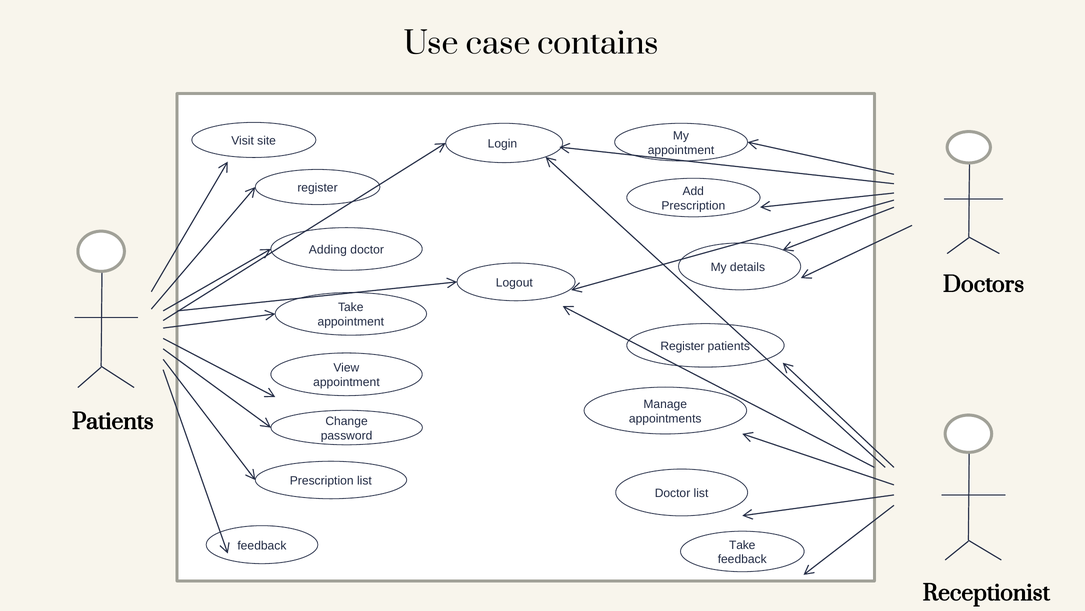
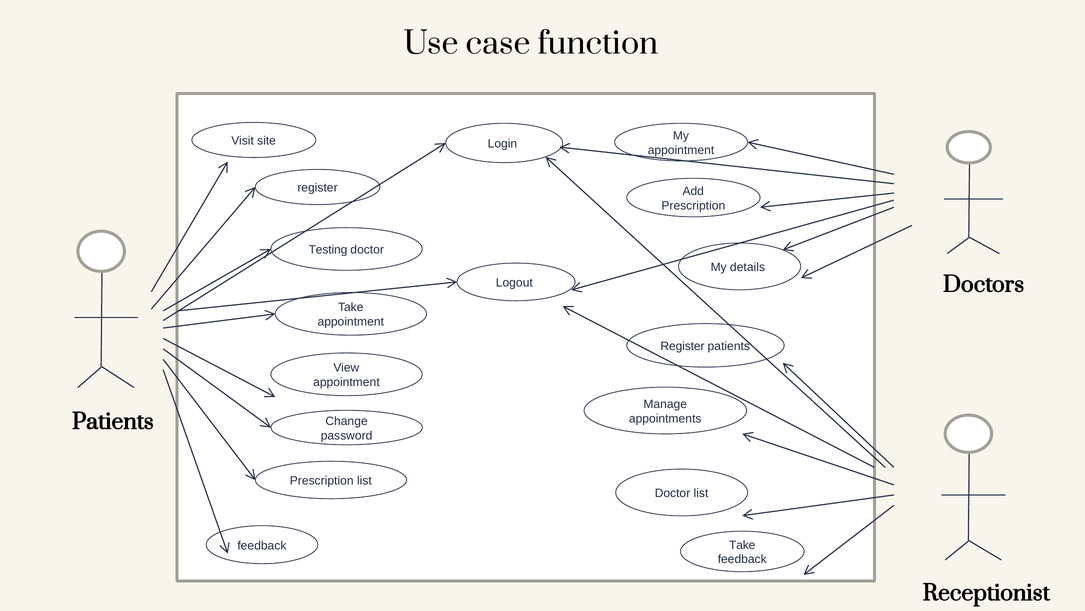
contains: contains -> function
Adding: Adding -> Testing
